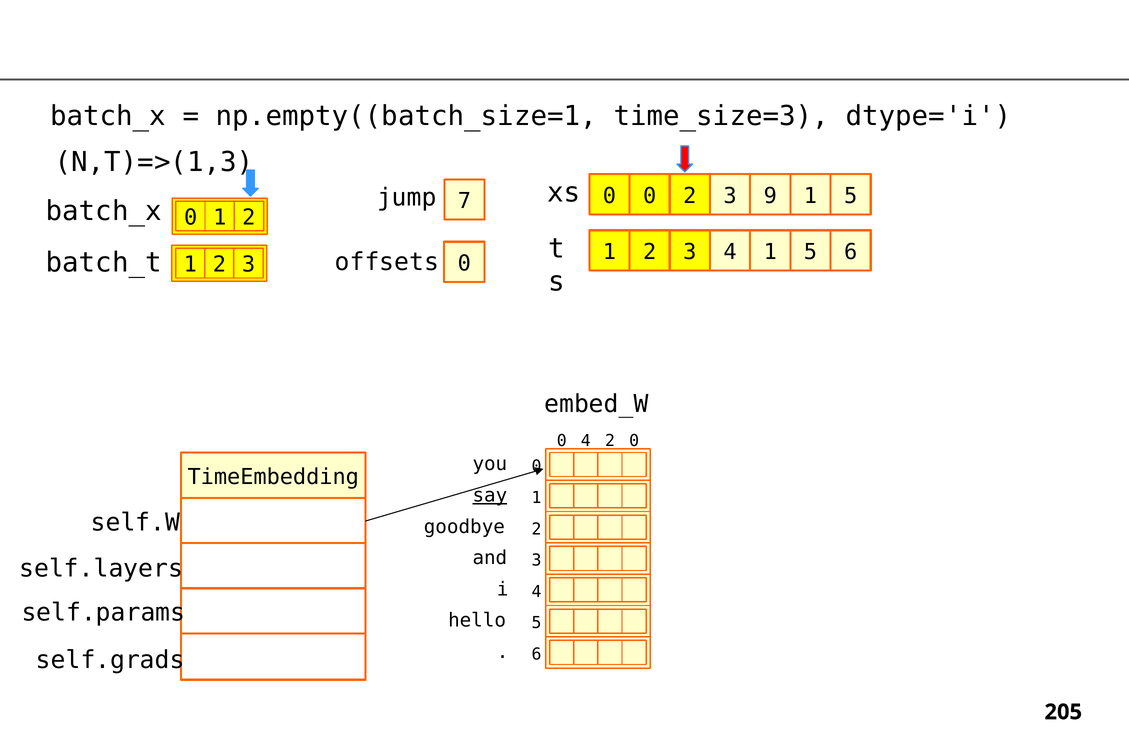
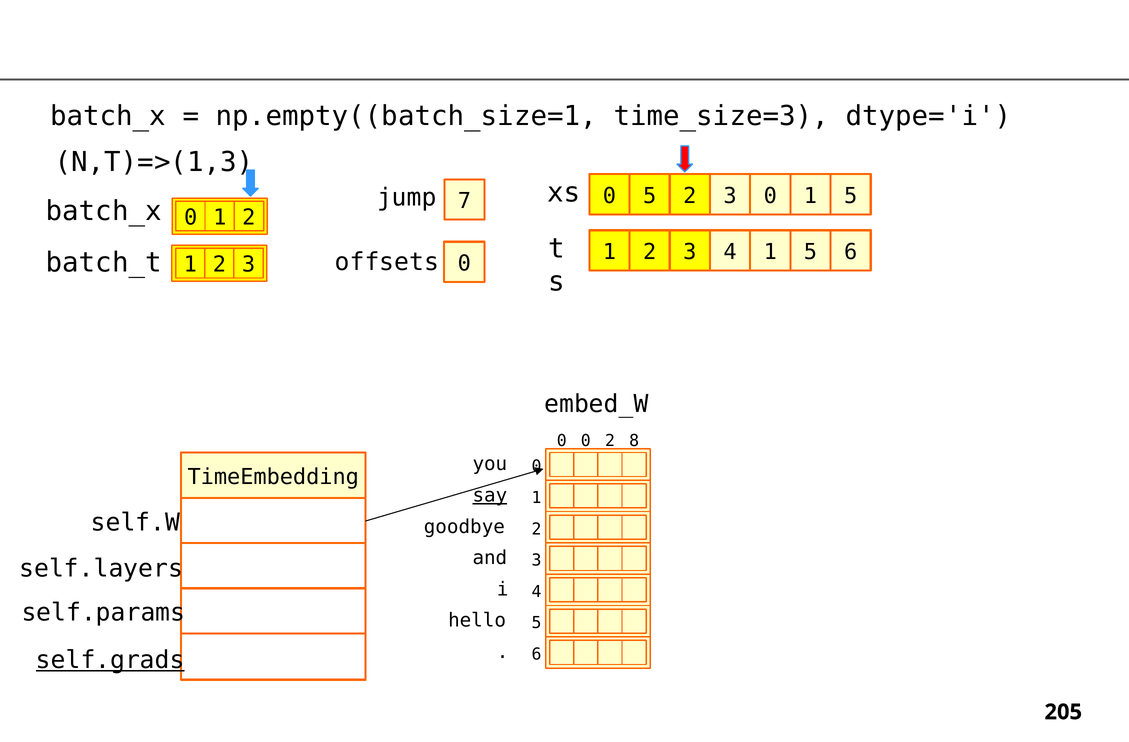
0 at (650, 196): 0 -> 5
3 9: 9 -> 0
0 4: 4 -> 0
2 0: 0 -> 8
self.grads underline: none -> present
